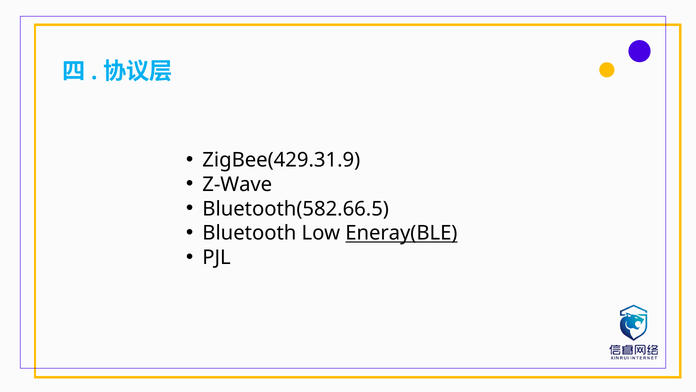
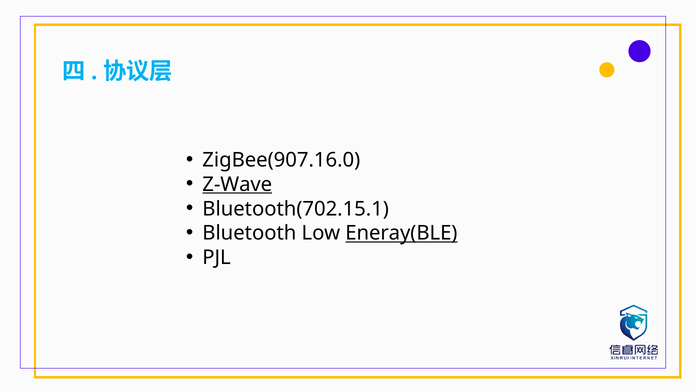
ZigBee(429.31.9: ZigBee(429.31.9 -> ZigBee(907.16.0
Z-Wave underline: none -> present
Bluetooth(582.66.5: Bluetooth(582.66.5 -> Bluetooth(702.15.1
